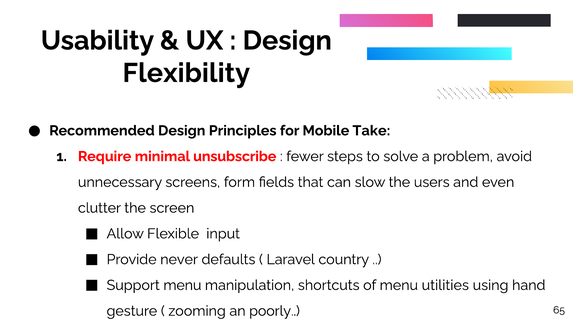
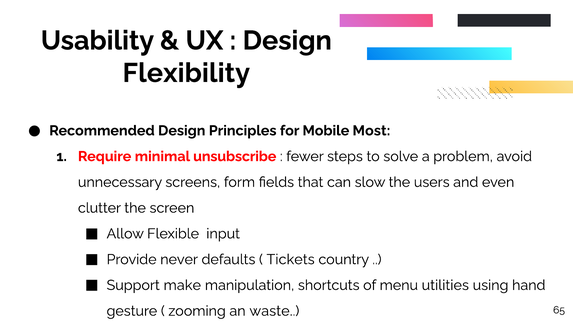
Take: Take -> Most
Laravel: Laravel -> Tickets
Support menu: menu -> make
poorly: poorly -> waste
